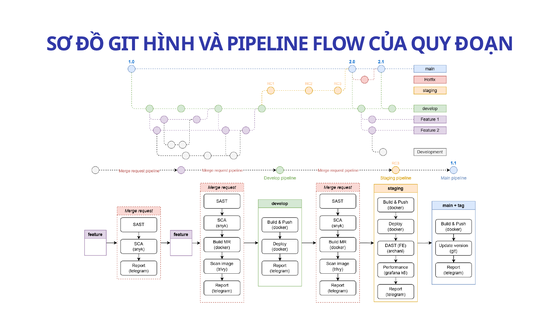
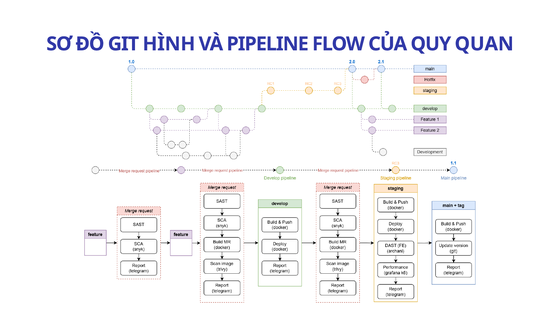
ĐOẠN: ĐOẠN -> QUAN
